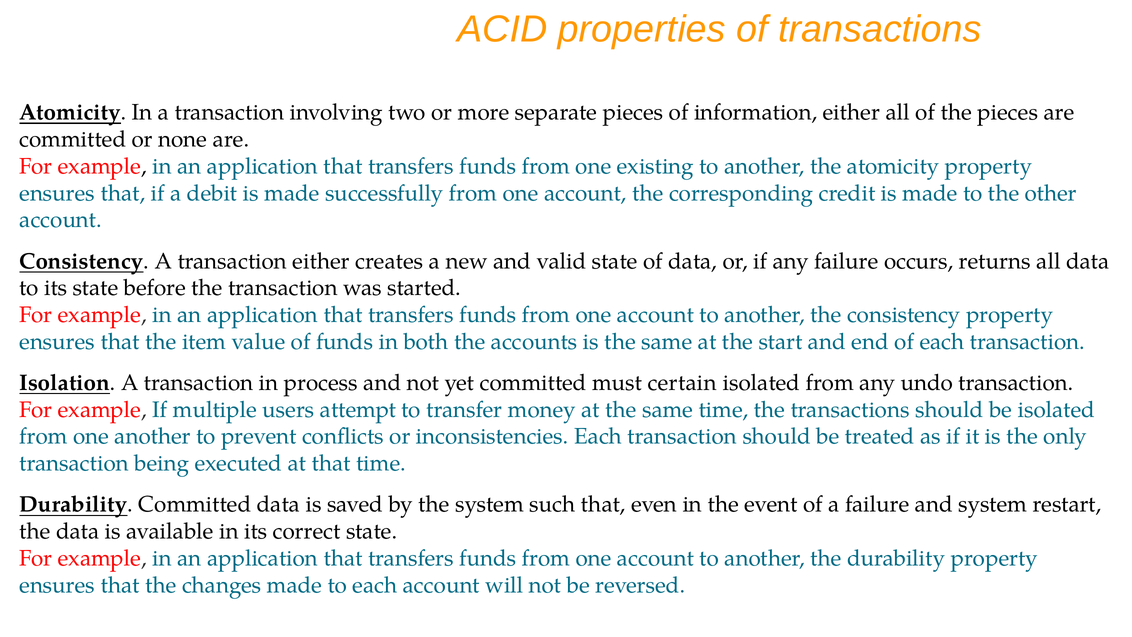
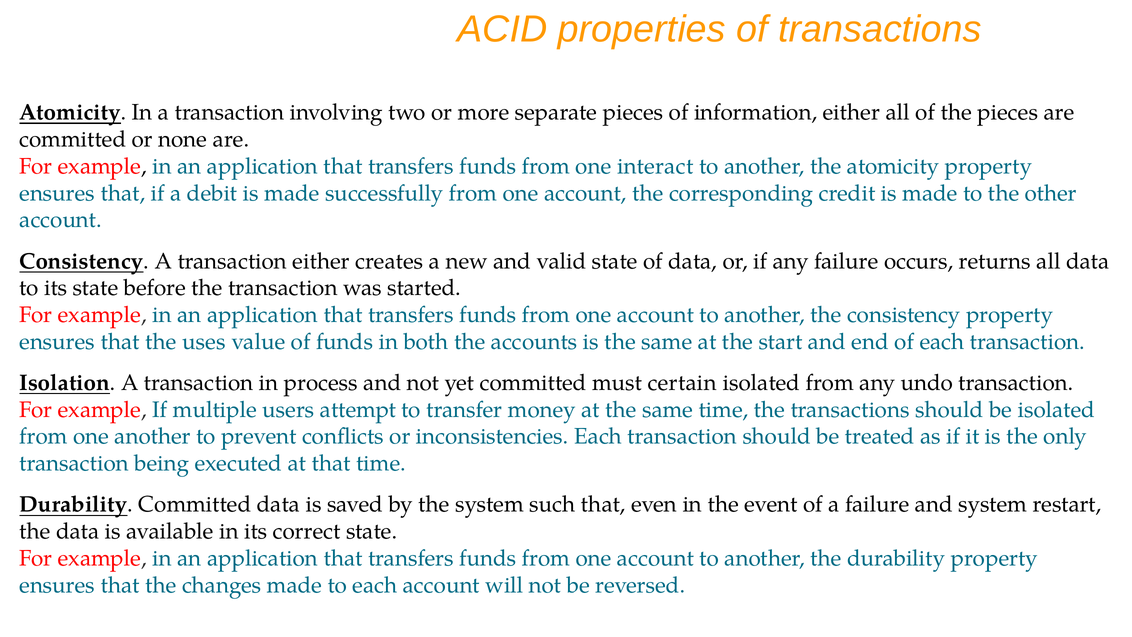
existing: existing -> interact
item: item -> uses
